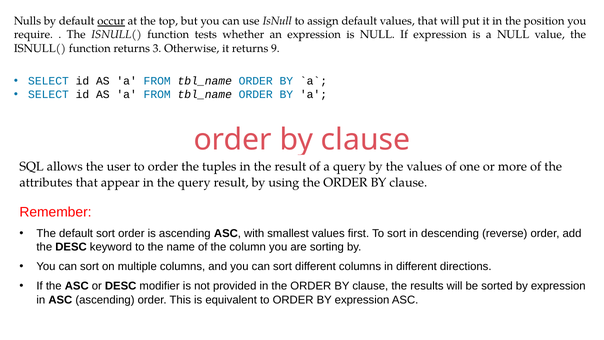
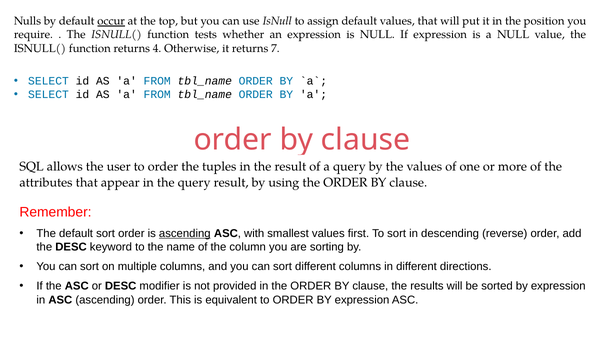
3: 3 -> 4
9: 9 -> 7
ascending at (185, 233) underline: none -> present
